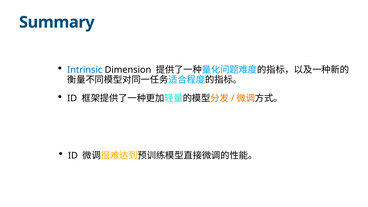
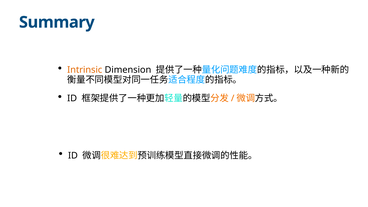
Intrinsic colour: blue -> orange
